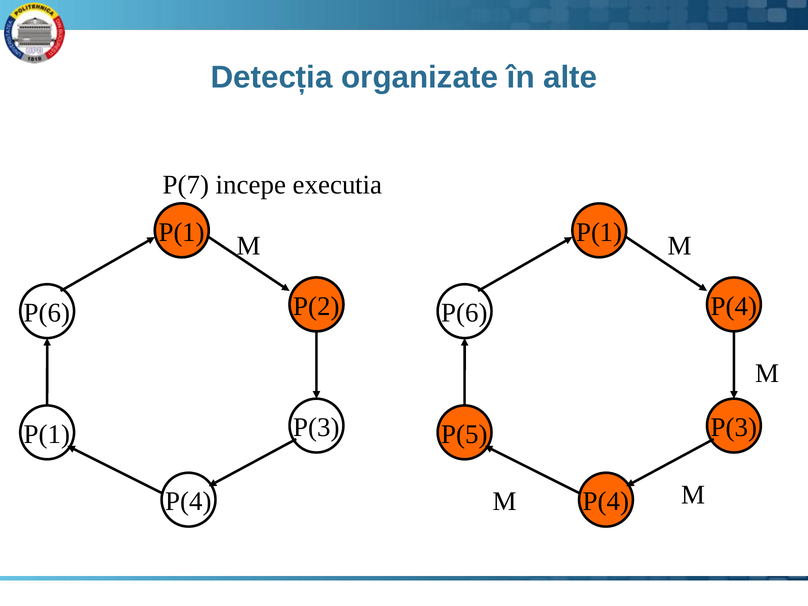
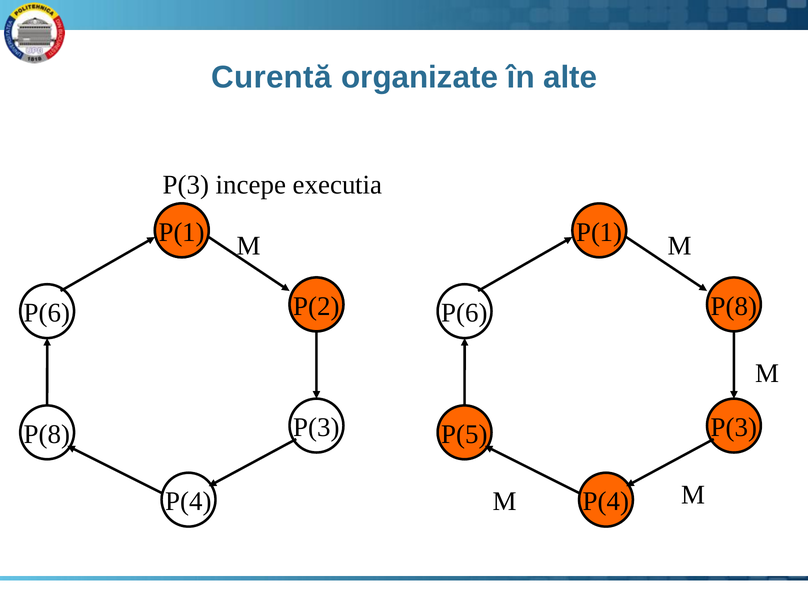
Detecția: Detecția -> Curentă
P(7 at (186, 185): P(7 -> P(3
P(6 P(4: P(4 -> P(8
P(1 at (47, 434): P(1 -> P(8
